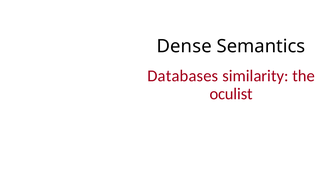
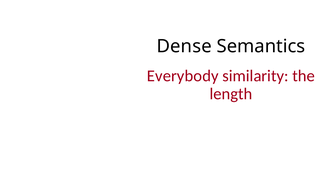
Databases: Databases -> Everybody
oculist: oculist -> length
